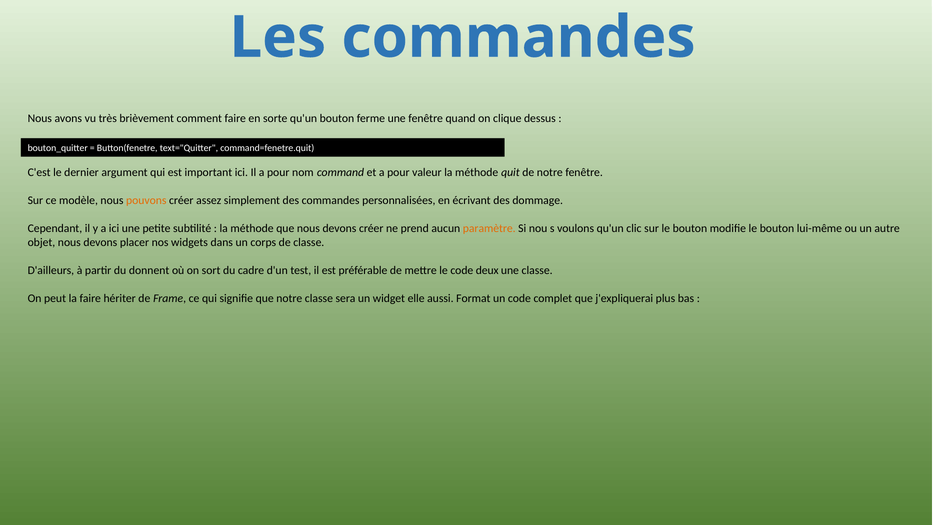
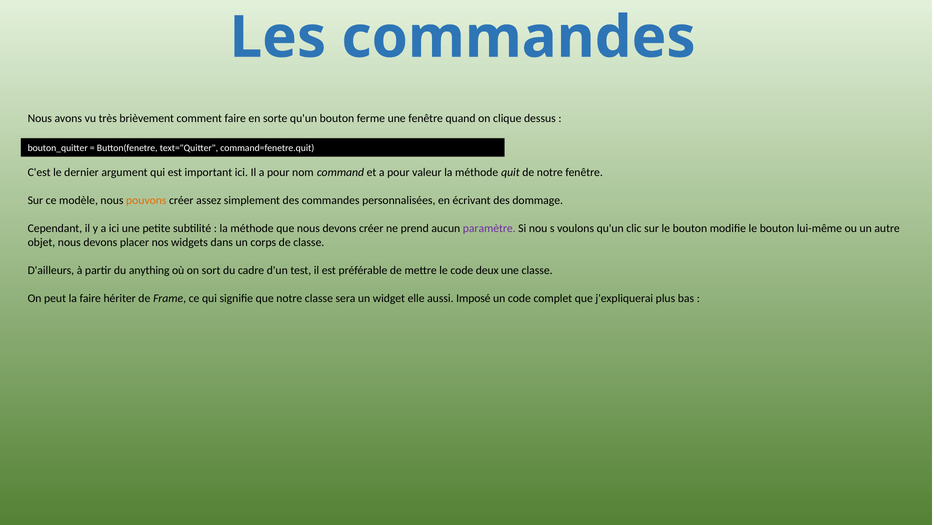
paramètre colour: orange -> purple
donnent: donnent -> anything
Format: Format -> Imposé
